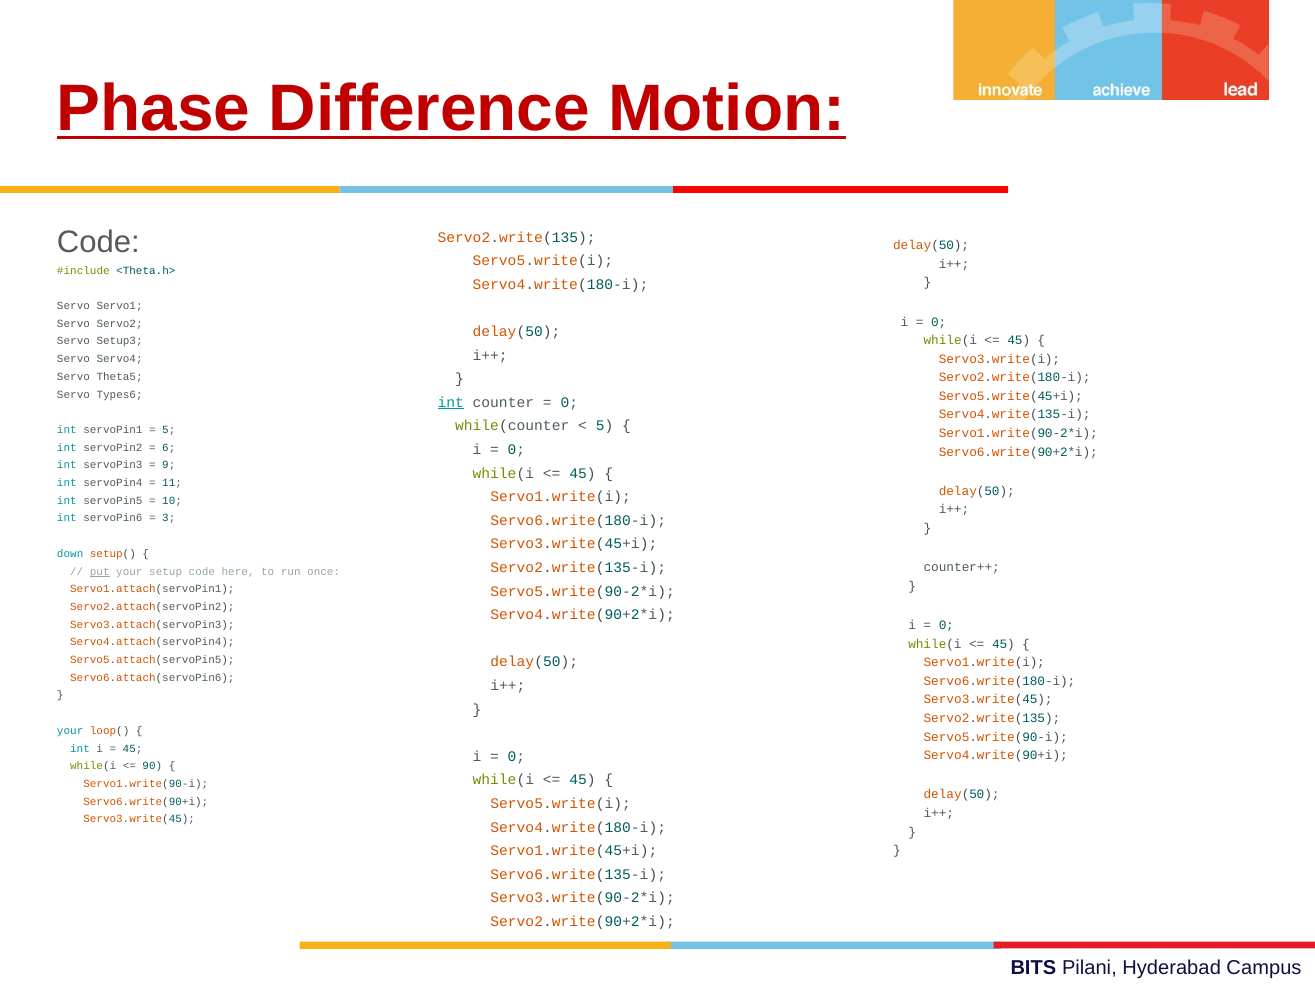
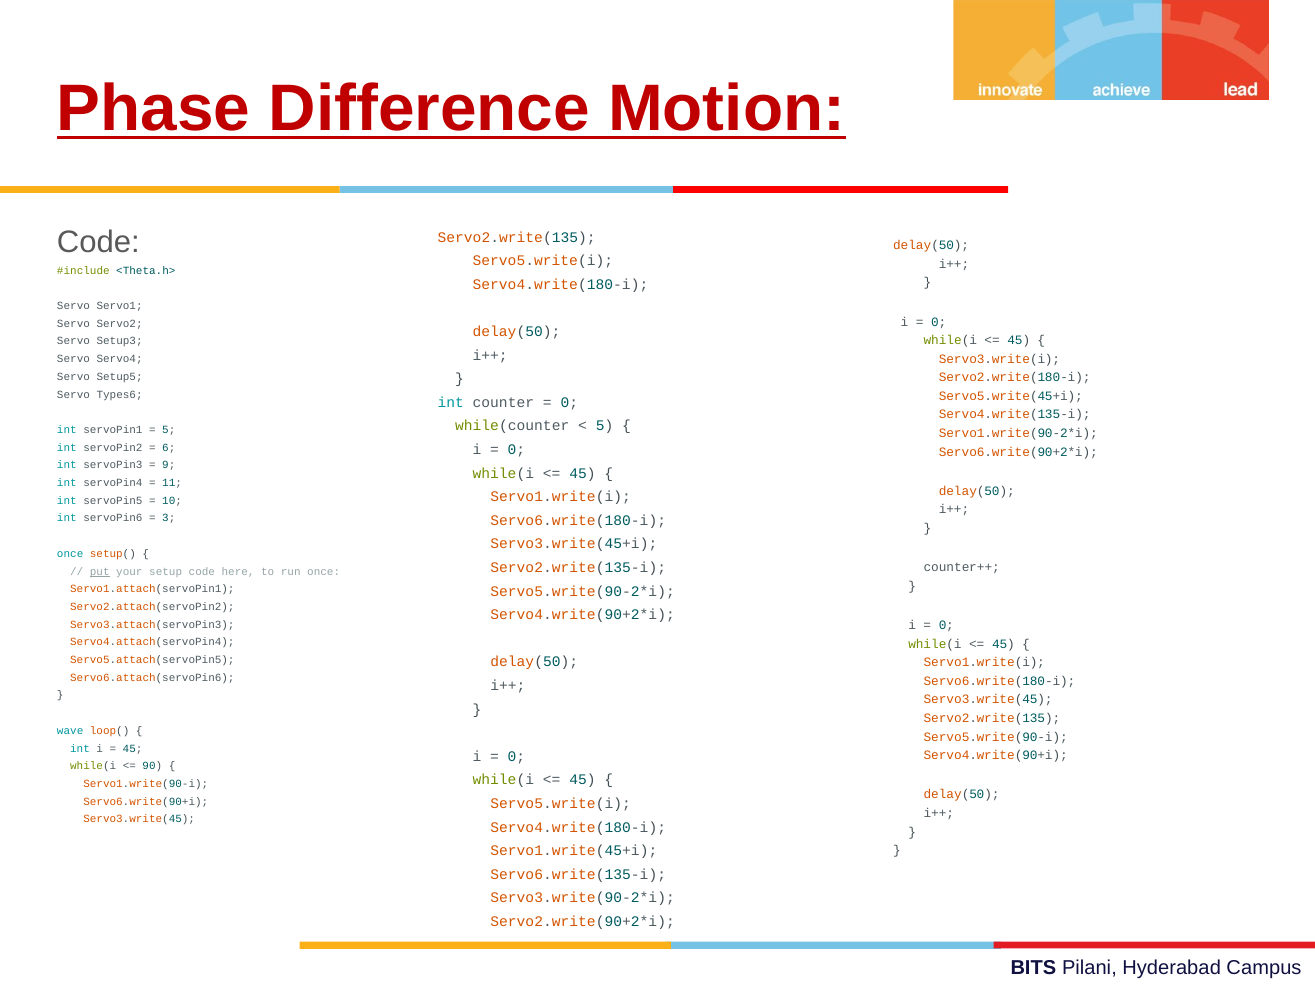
Theta5: Theta5 -> Setup5
int at (451, 403) underline: present -> none
down at (70, 554): down -> once
your at (70, 731): your -> wave
